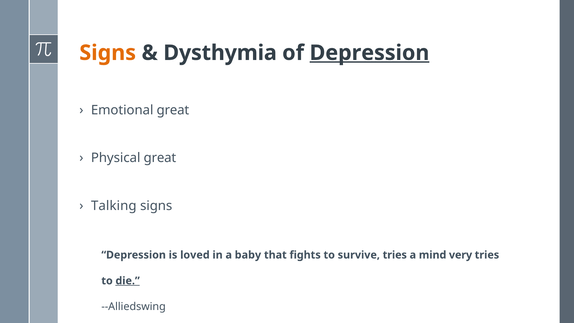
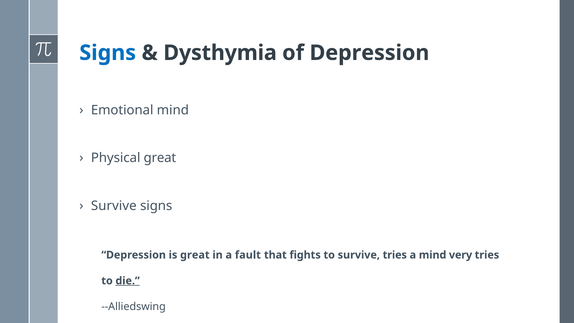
Signs at (108, 53) colour: orange -> blue
Depression at (369, 53) underline: present -> none
Emotional great: great -> mind
Talking at (114, 206): Talking -> Survive
is loved: loved -> great
baby: baby -> fault
